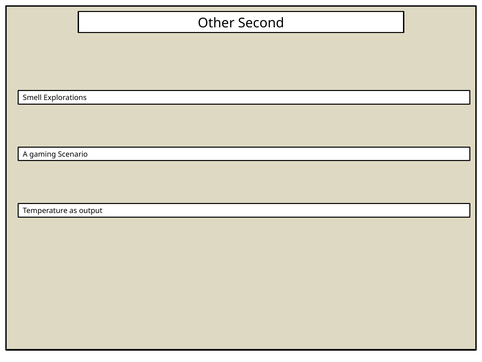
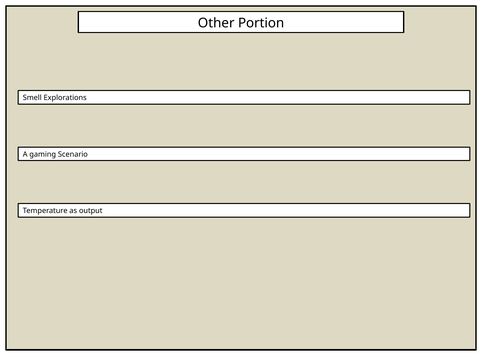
Second: Second -> Portion
